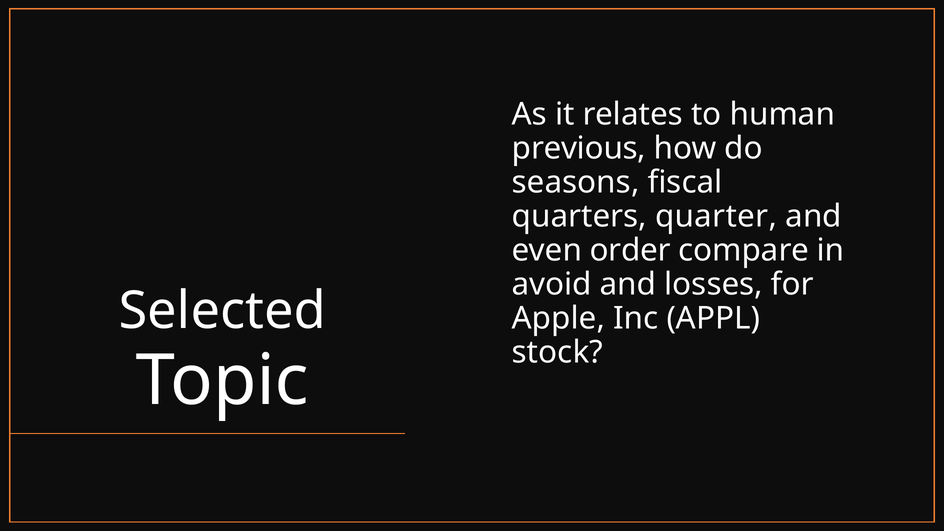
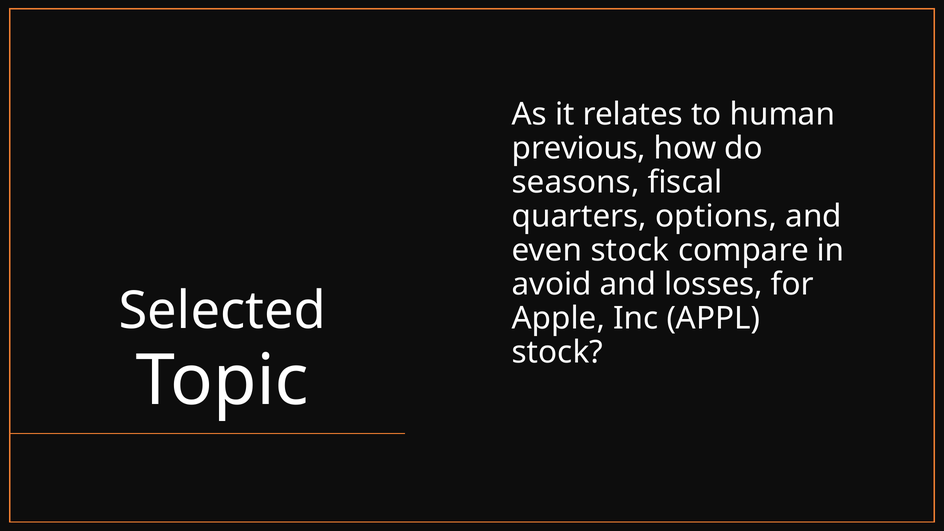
quarter: quarter -> options
even order: order -> stock
